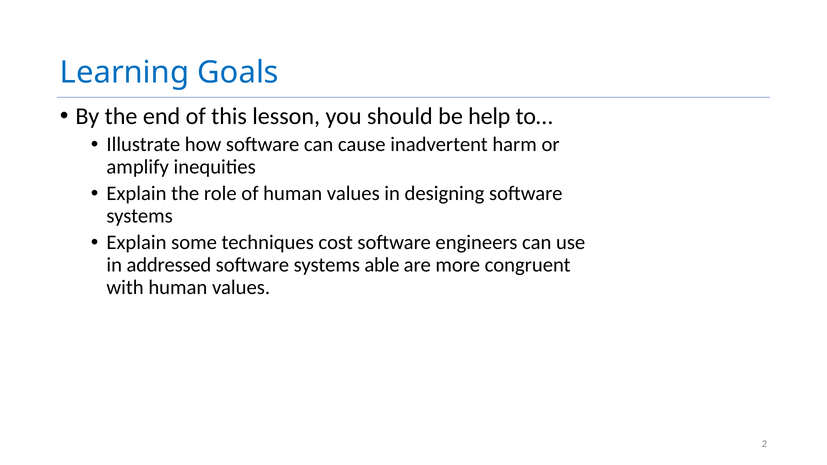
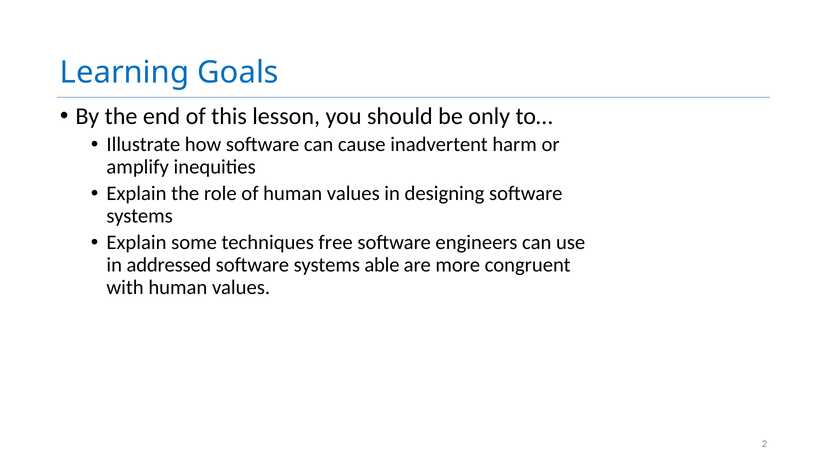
help: help -> only
cost: cost -> free
